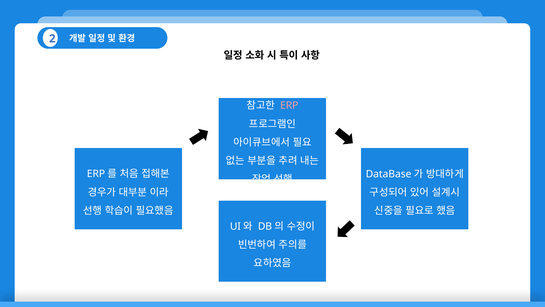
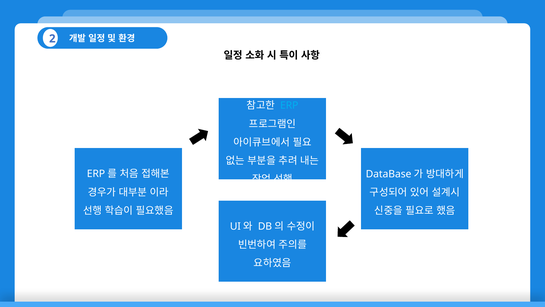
ERP colour: pink -> light blue
